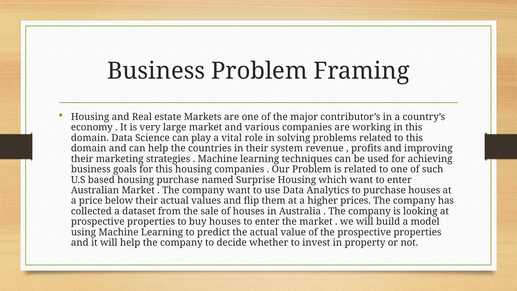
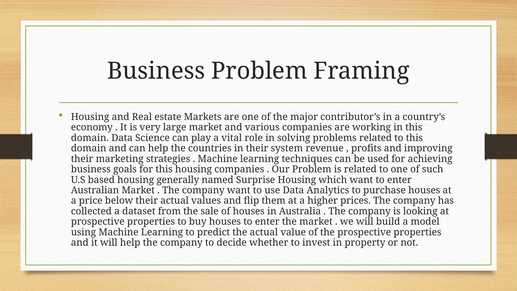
housing purchase: purchase -> generally
